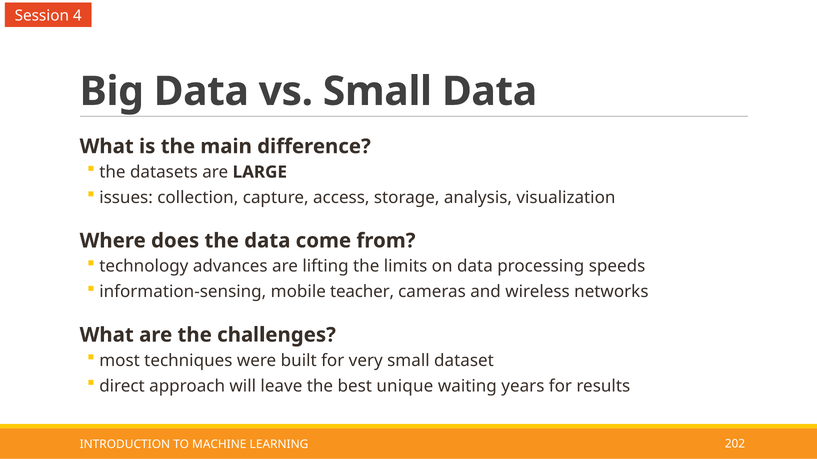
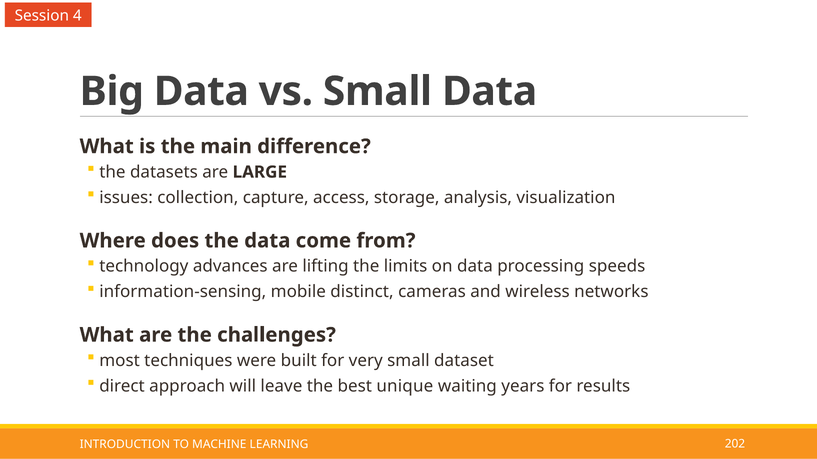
teacher: teacher -> distinct
